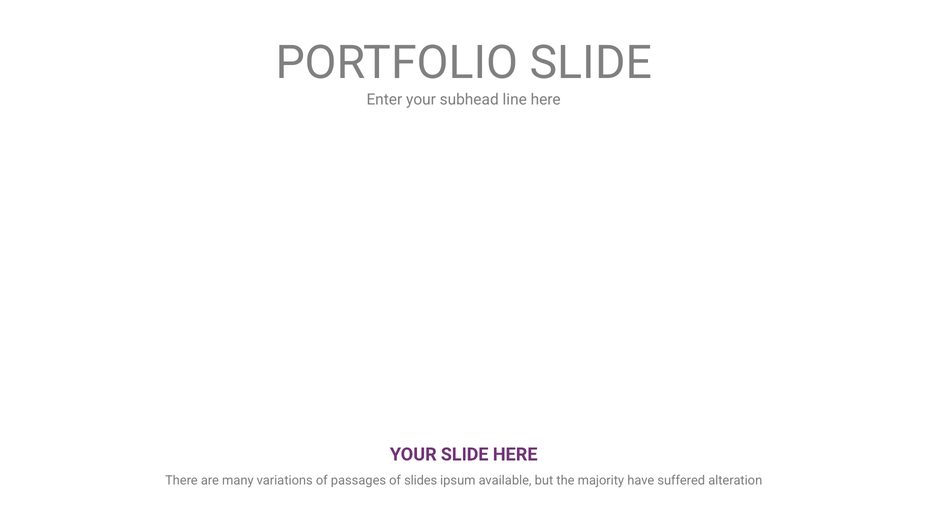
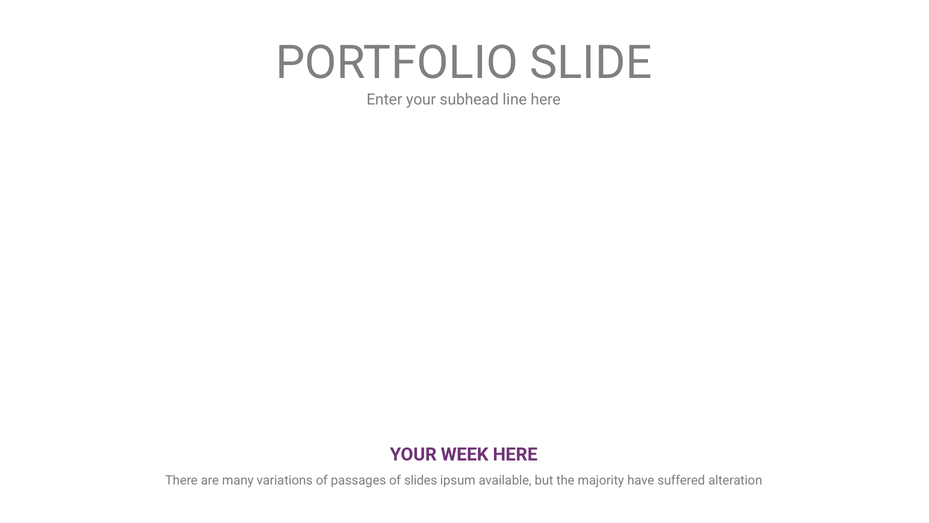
YOUR SLIDE: SLIDE -> WEEK
